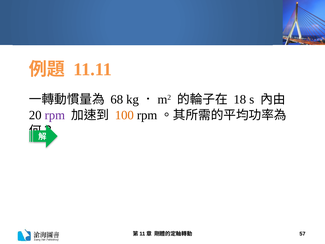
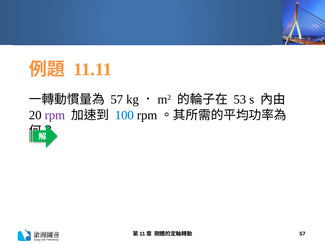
68 at (117, 99): 68 -> 57
18: 18 -> 53
100 colour: orange -> blue
